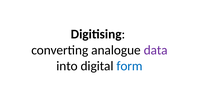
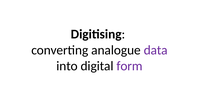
form colour: blue -> purple
